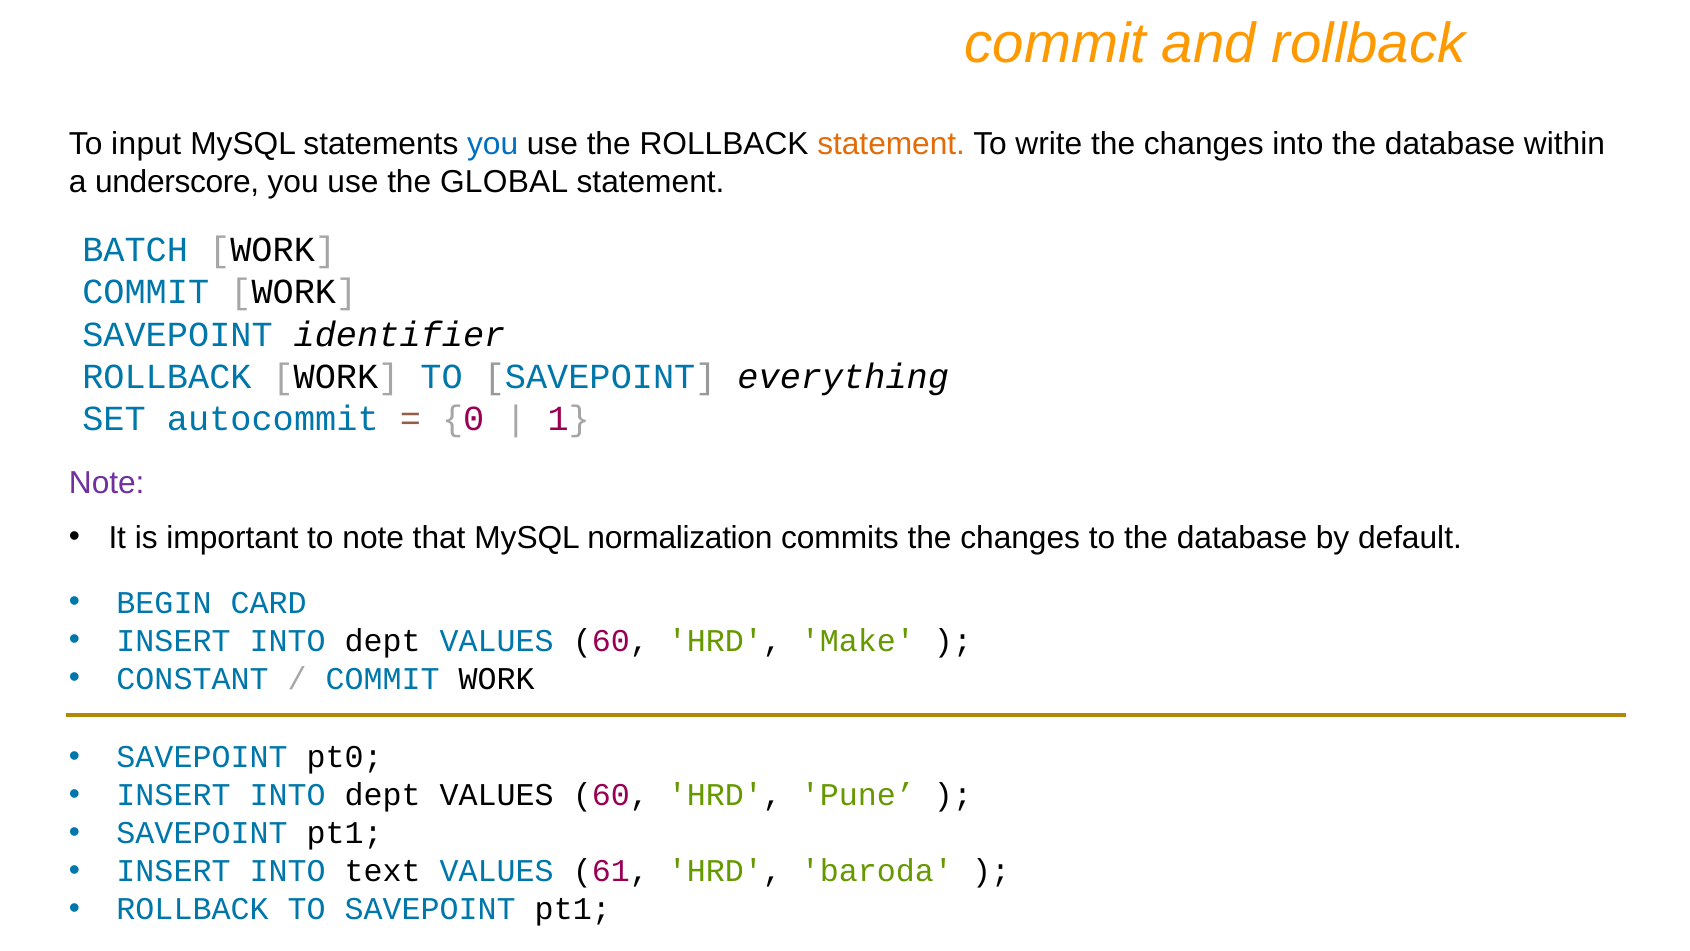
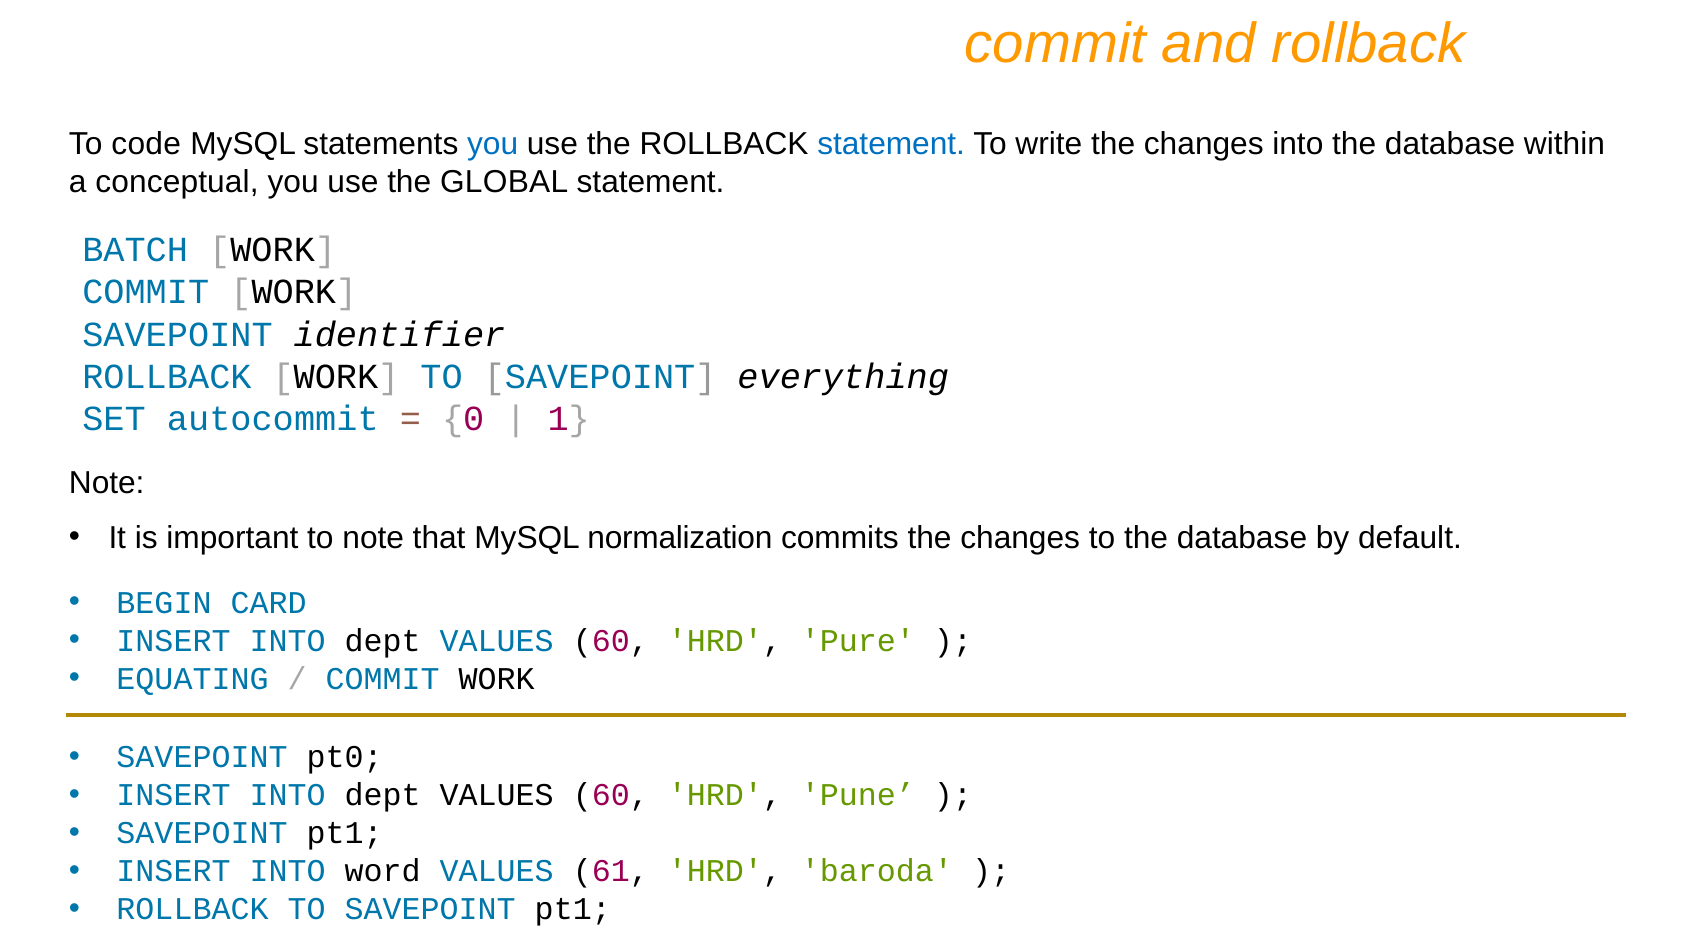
input: input -> code
statement at (891, 144) colour: orange -> blue
underscore: underscore -> conceptual
Note at (107, 483) colour: purple -> black
Make: Make -> Pure
CONSTANT: CONSTANT -> EQUATING
text: text -> word
